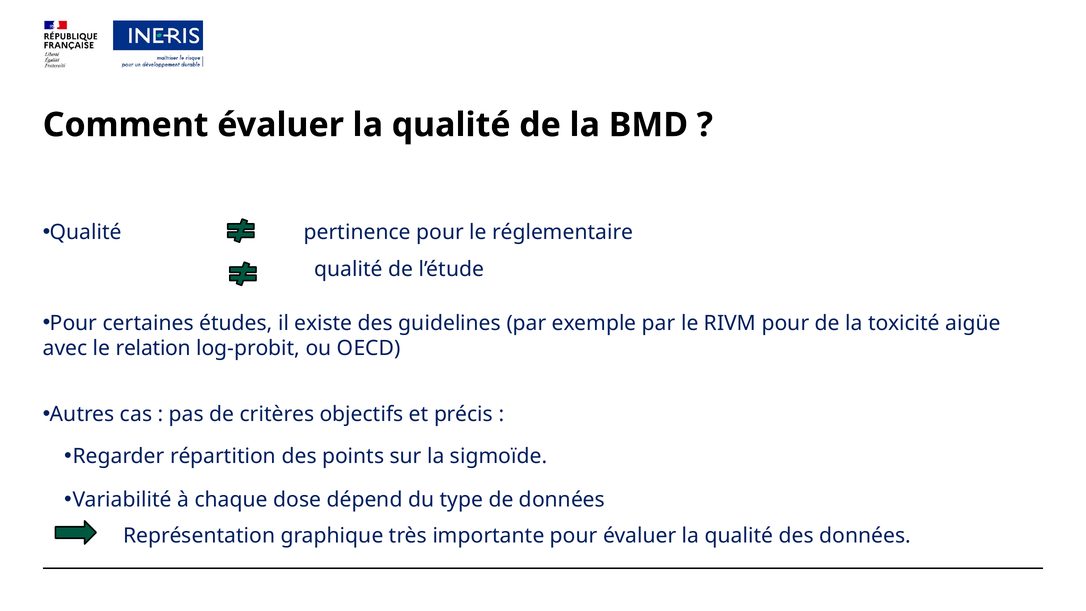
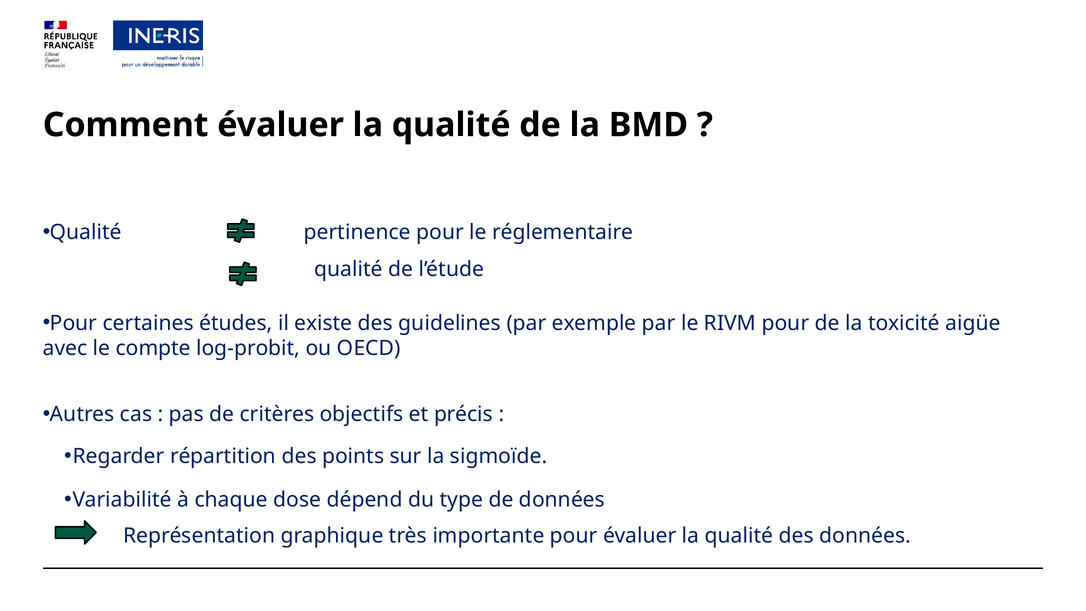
relation: relation -> compte
